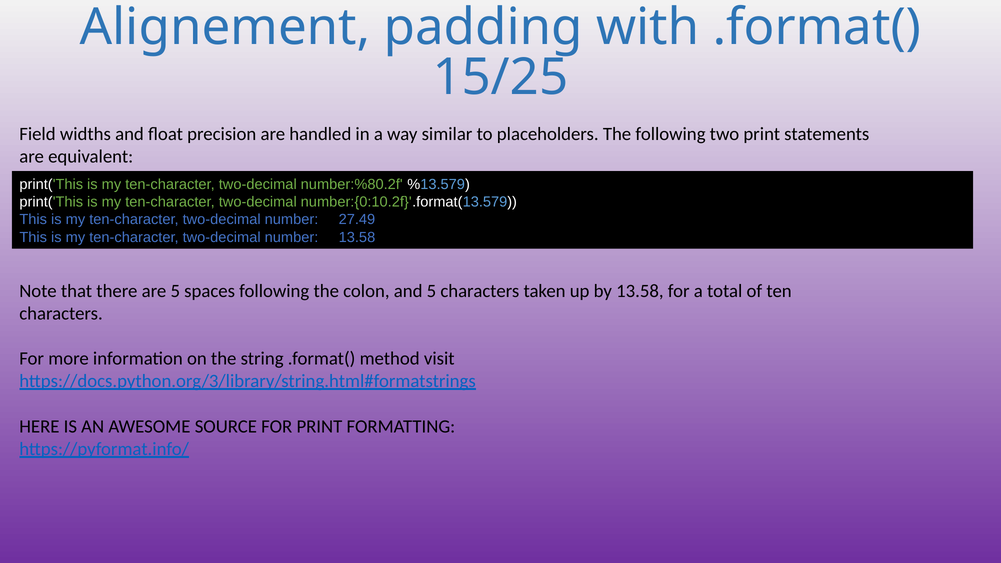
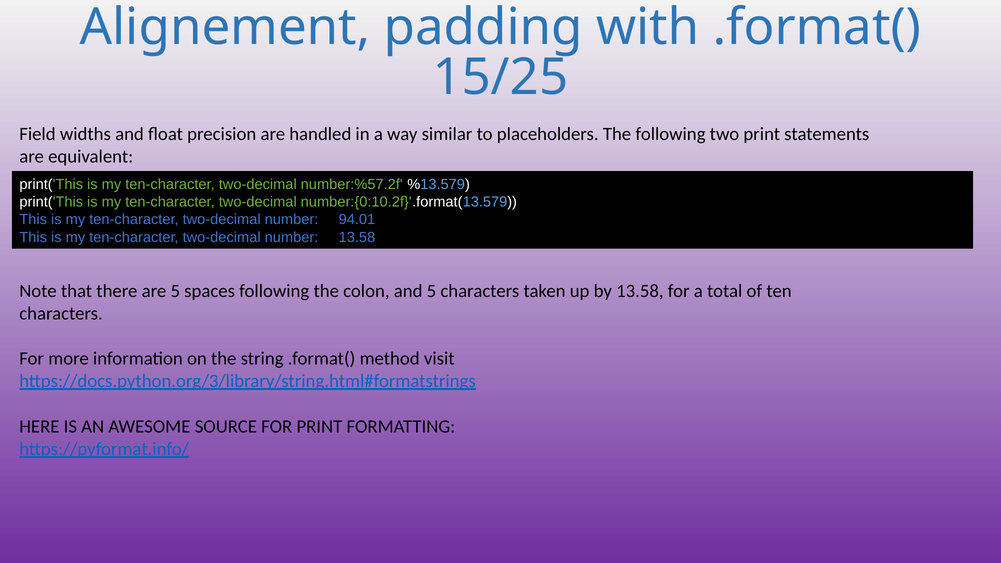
number:%80.2f: number:%80.2f -> number:%57.2f
27.49: 27.49 -> 94.01
